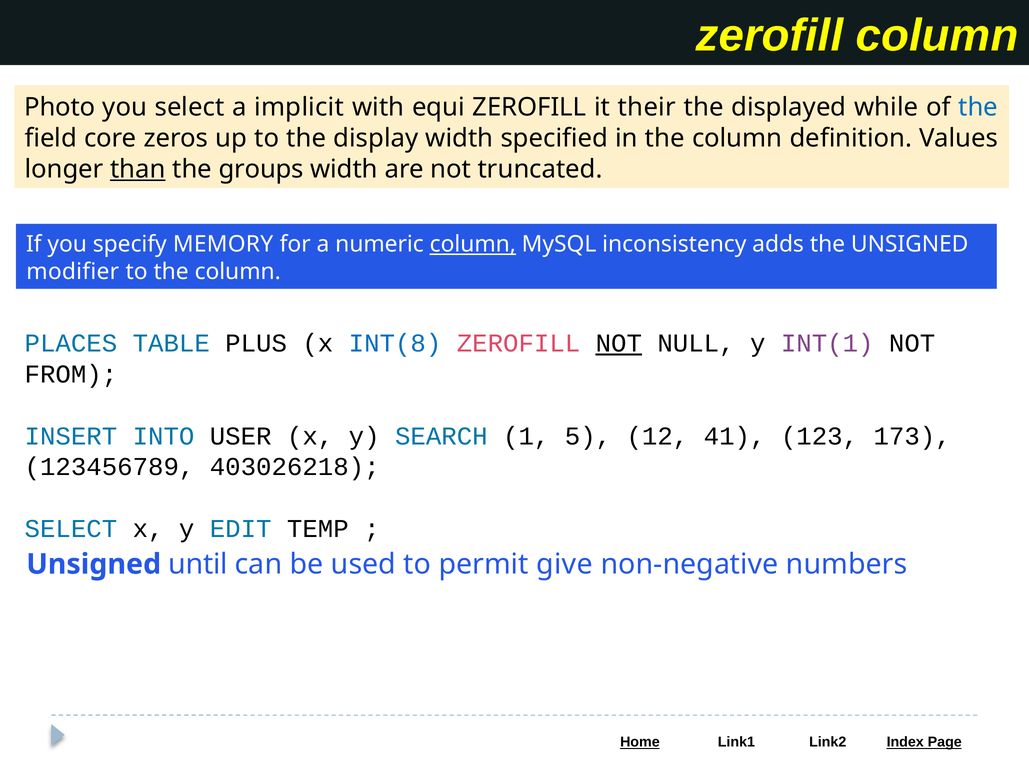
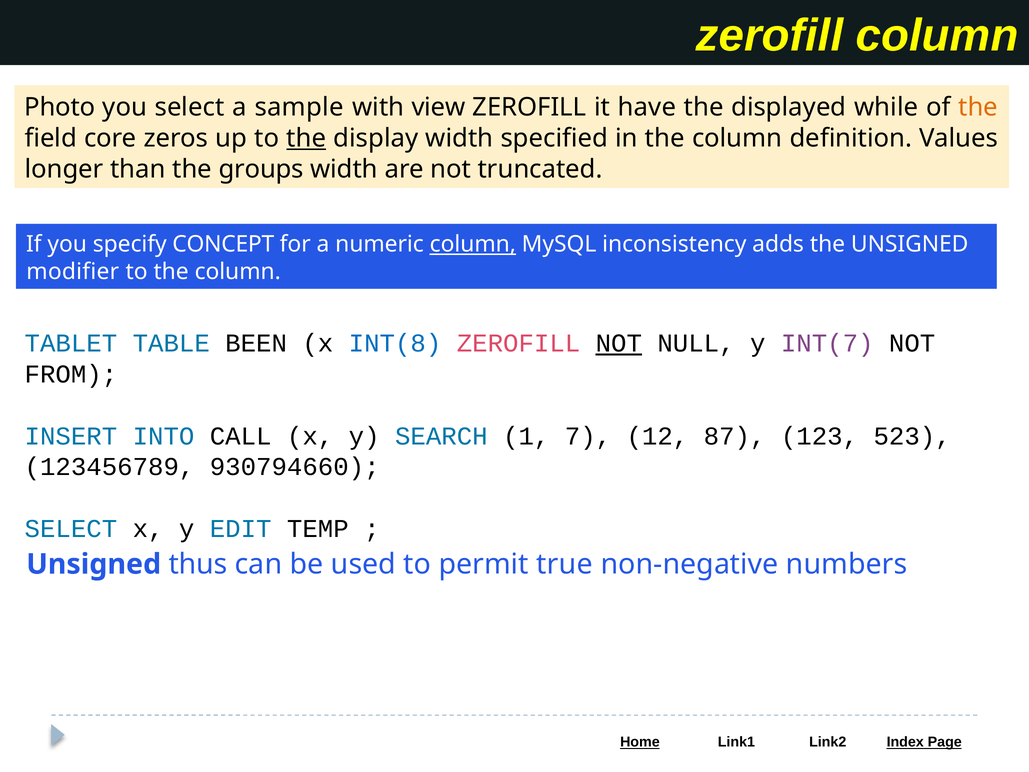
implicit: implicit -> sample
equi: equi -> view
their: their -> have
the at (978, 107) colour: blue -> orange
the at (306, 138) underline: none -> present
than underline: present -> none
MEMORY: MEMORY -> CONCEPT
PLACES: PLACES -> TABLET
PLUS: PLUS -> BEEN
INT(1: INT(1 -> INT(7
USER: USER -> CALL
5: 5 -> 7
41: 41 -> 87
173: 173 -> 523
403026218: 403026218 -> 930794660
until: until -> thus
give: give -> true
